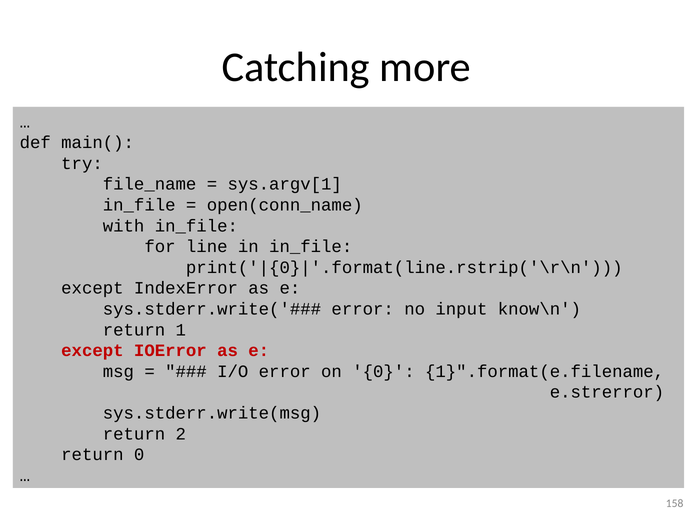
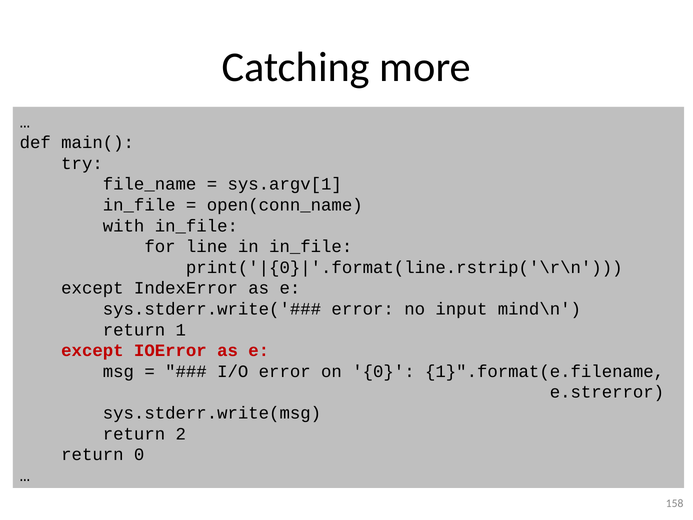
know\n: know\n -> mind\n
